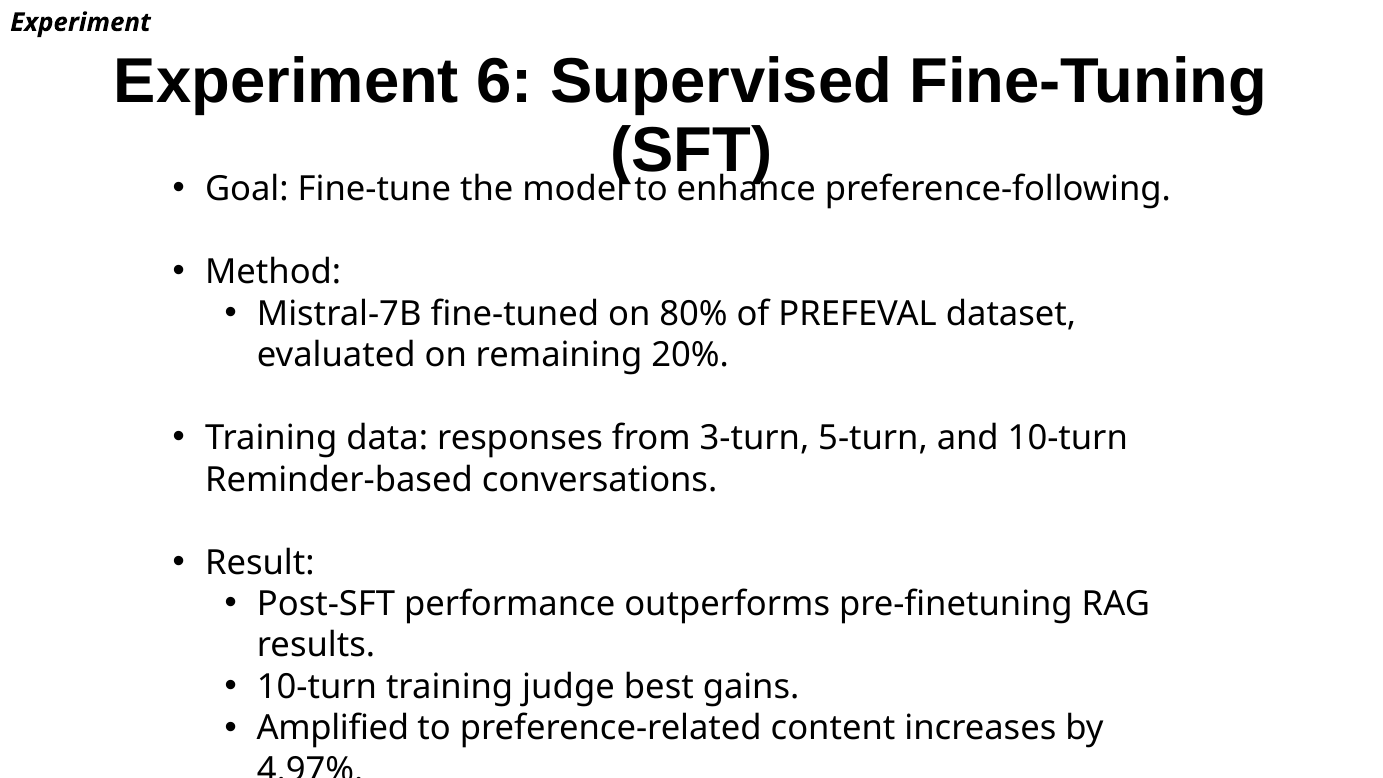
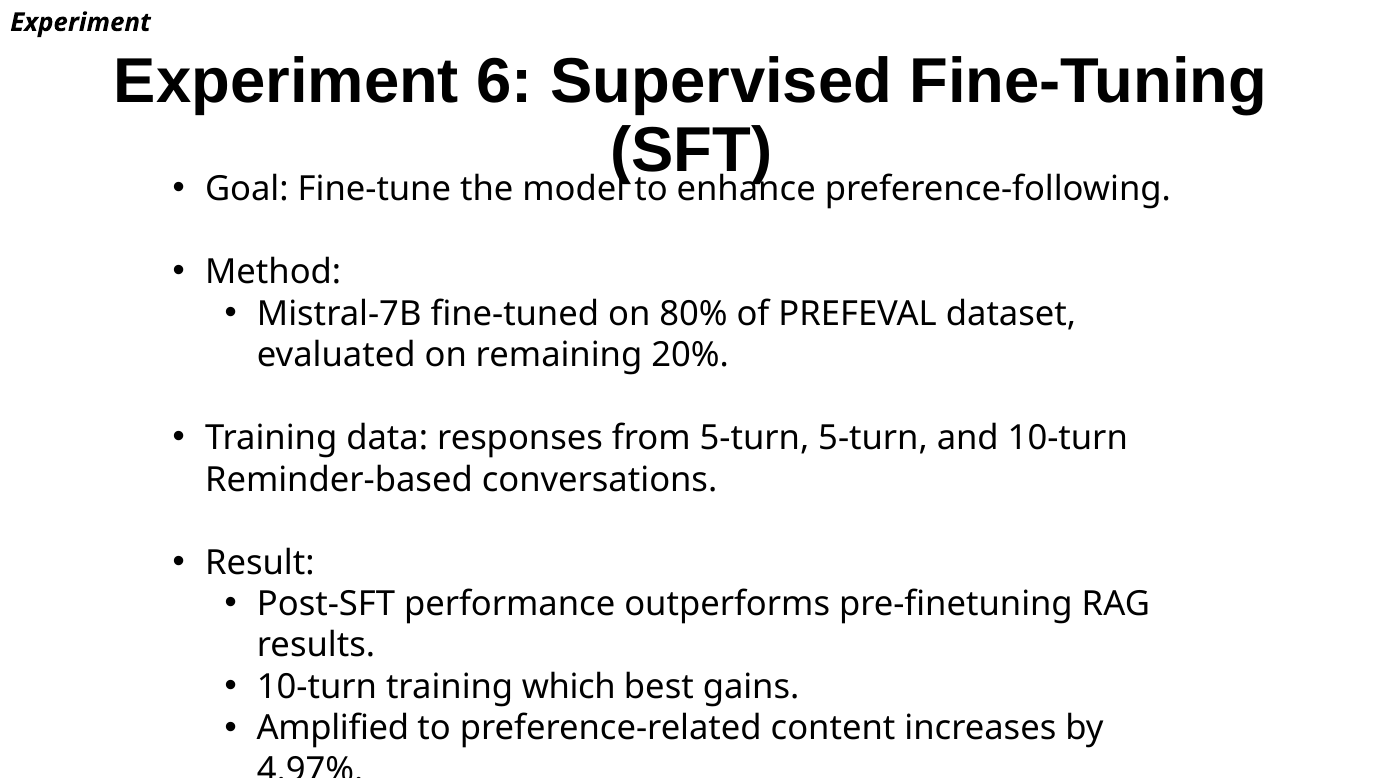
from 3-turn: 3-turn -> 5-turn
judge: judge -> which
